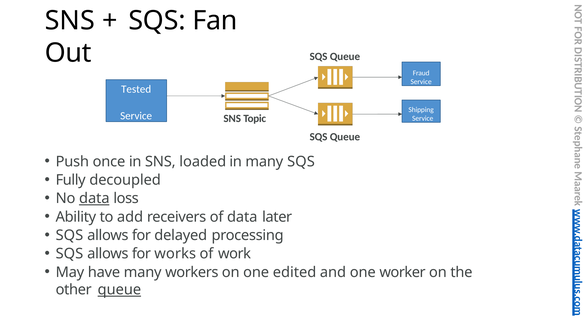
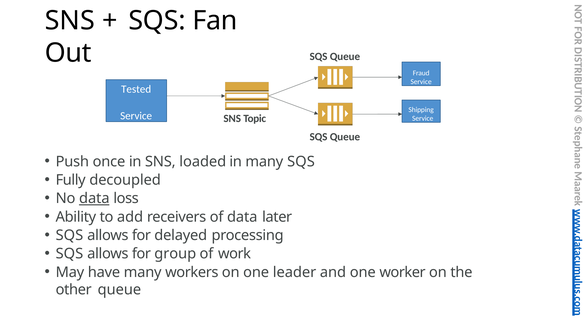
works: works -> group
edited: edited -> leader
queue at (119, 290) underline: present -> none
